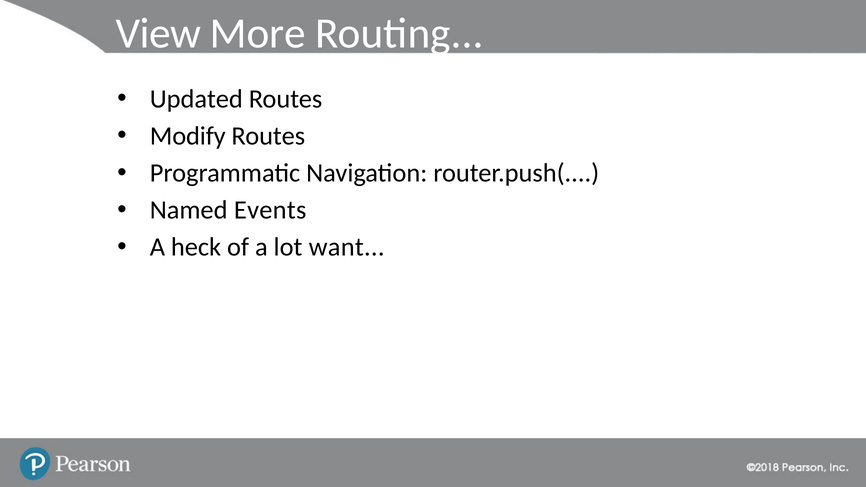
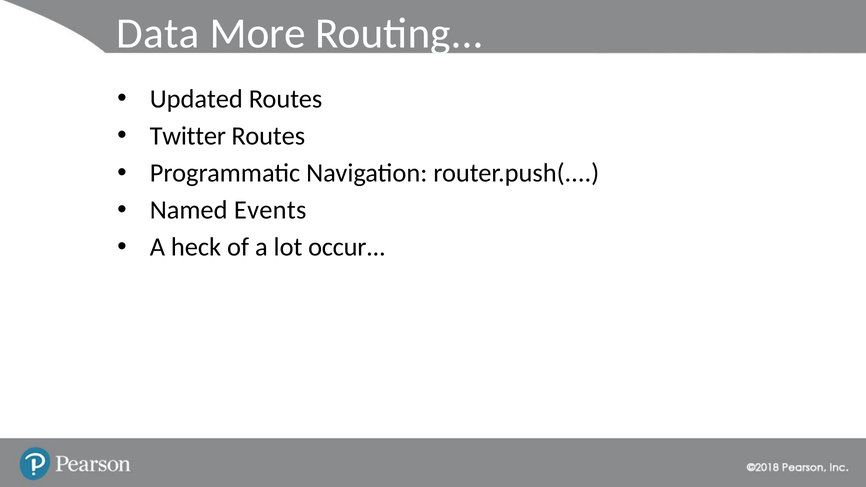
View: View -> Data
Modify: Modify -> Twitter
want: want -> occur
